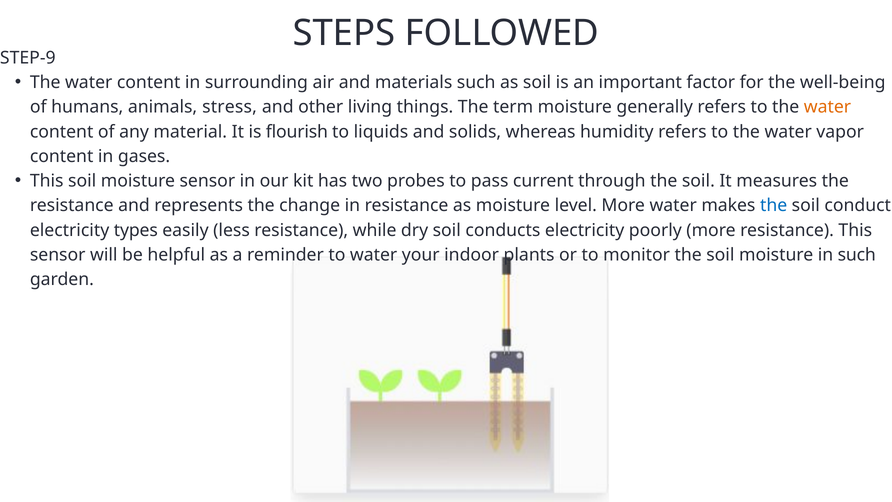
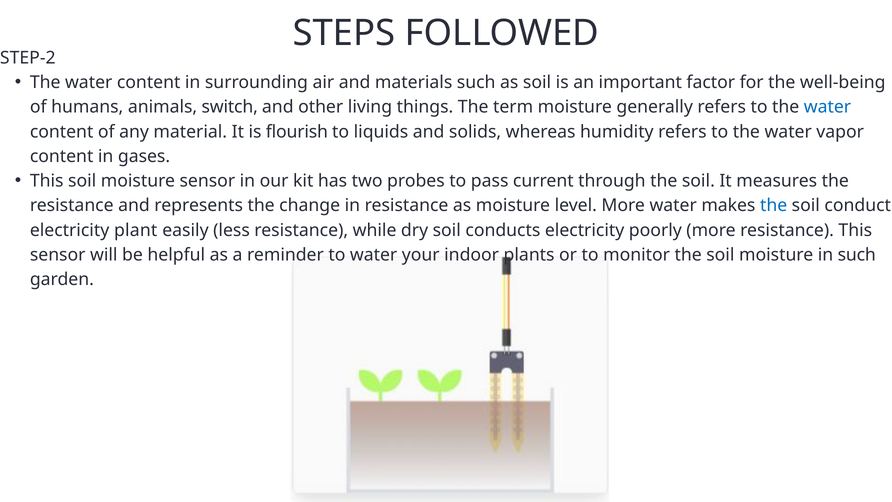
STEP-9: STEP-9 -> STEP-2
stress: stress -> switch
water at (827, 107) colour: orange -> blue
types: types -> plant
